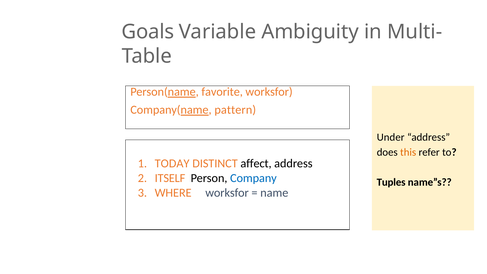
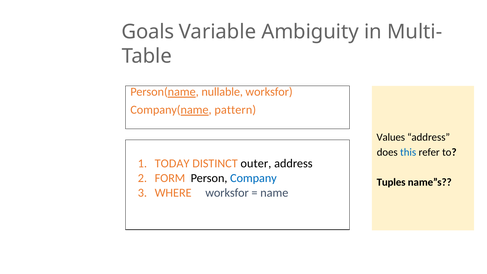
favorite: favorite -> nullable
Under: Under -> Values
this colour: orange -> blue
affect: affect -> outer
ITSELF: ITSELF -> FORM
